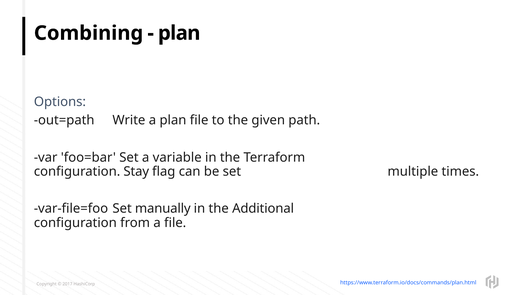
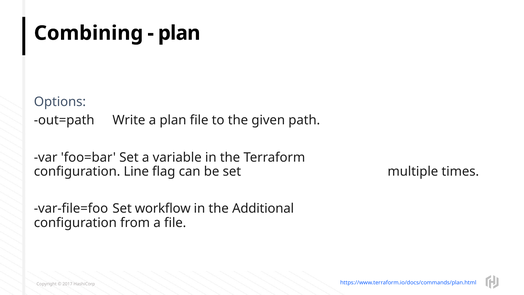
Stay: Stay -> Line
manually: manually -> workflow
